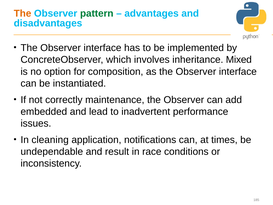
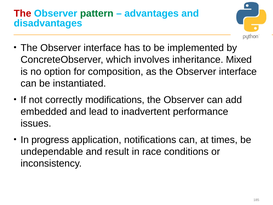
The at (23, 13) colour: orange -> red
maintenance: maintenance -> modifications
cleaning: cleaning -> progress
